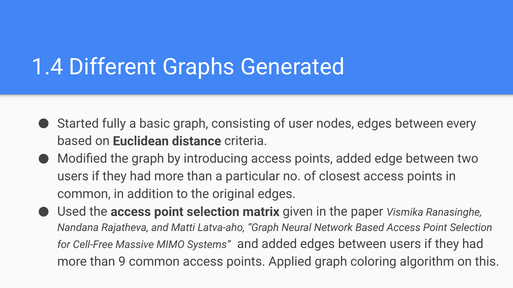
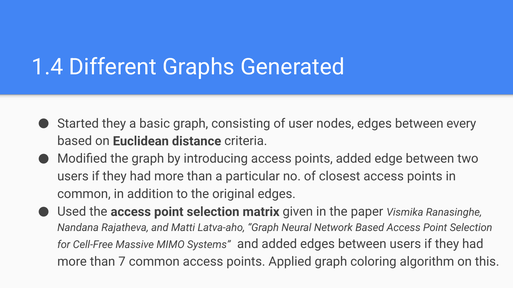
Started fully: fully -> they
9: 9 -> 7
